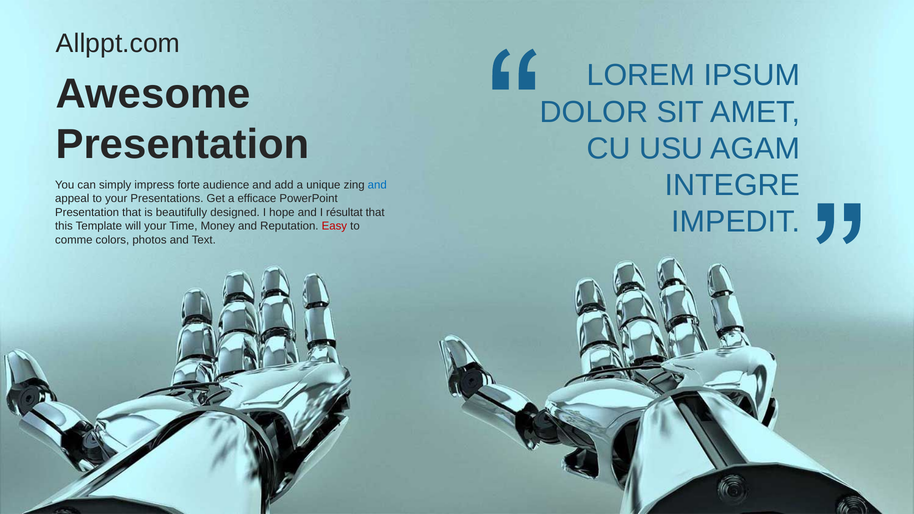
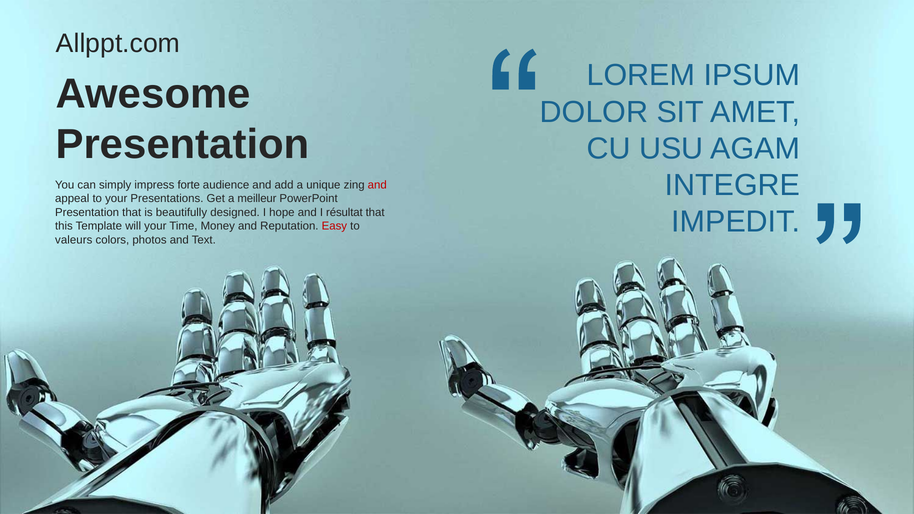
and at (377, 185) colour: blue -> red
efficace: efficace -> meilleur
comme: comme -> valeurs
